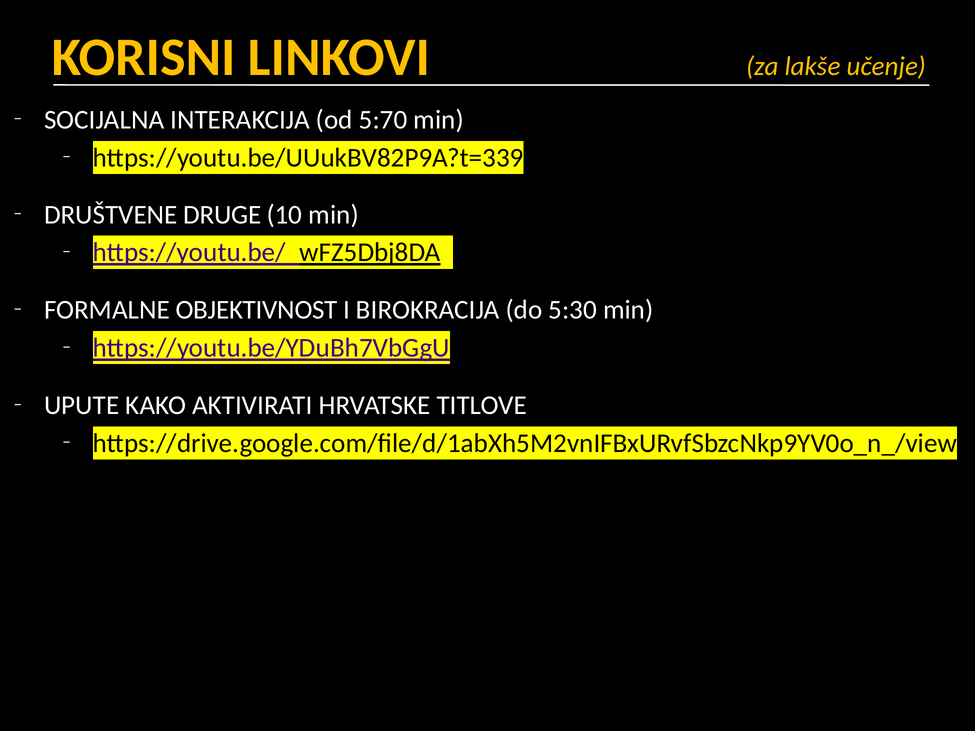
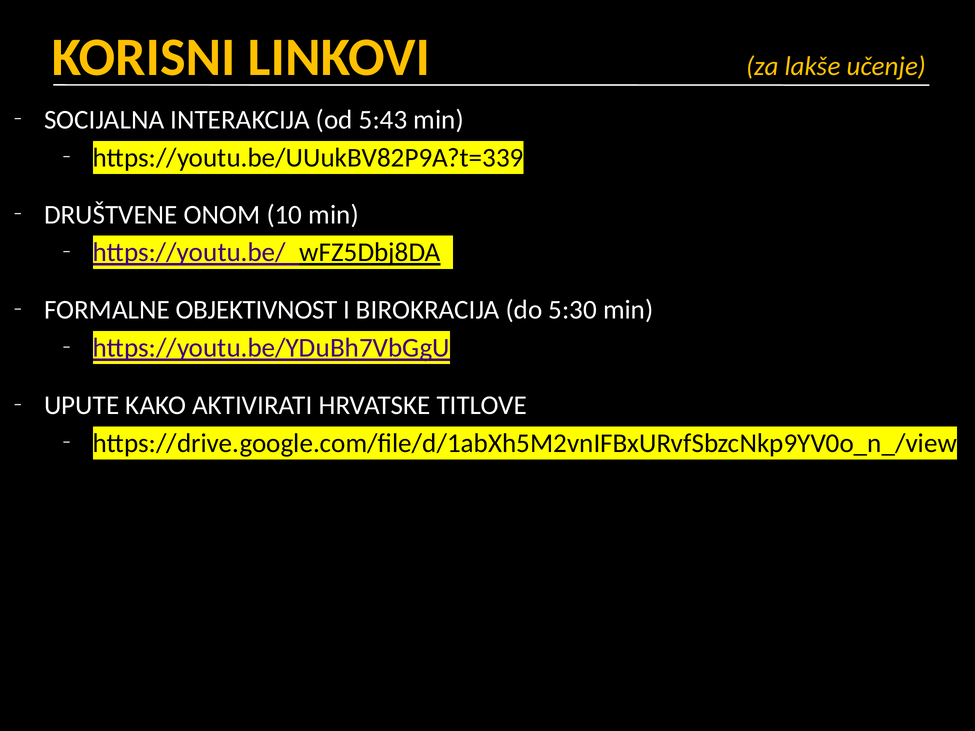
5:70: 5:70 -> 5:43
DRUGE: DRUGE -> ONOM
